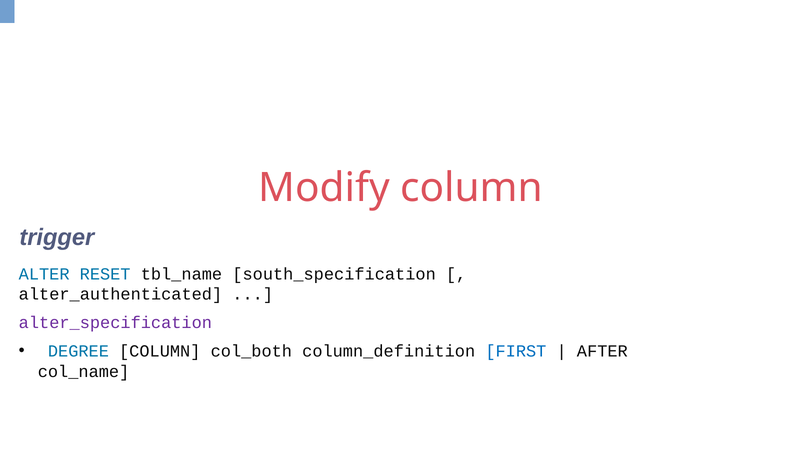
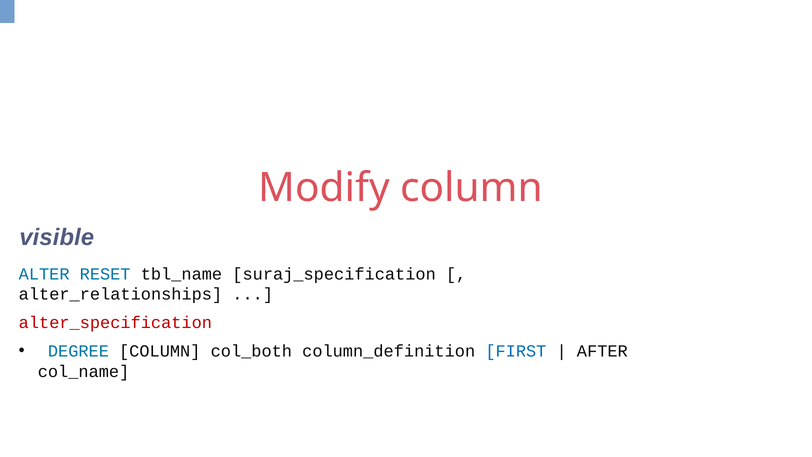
trigger: trigger -> visible
south_specification: south_specification -> suraj_specification
alter_authenticated: alter_authenticated -> alter_relationships
alter_specification colour: purple -> red
